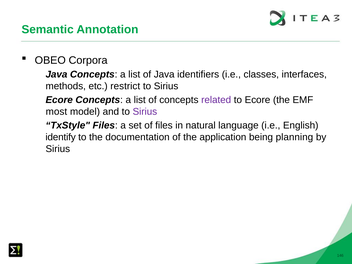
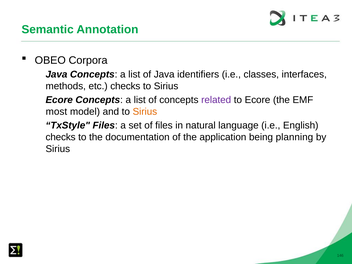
etc restrict: restrict -> checks
Sirius at (145, 112) colour: purple -> orange
identify at (61, 137): identify -> checks
